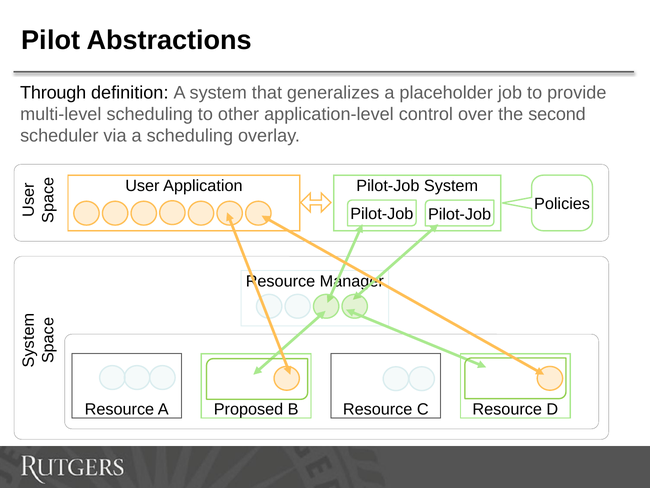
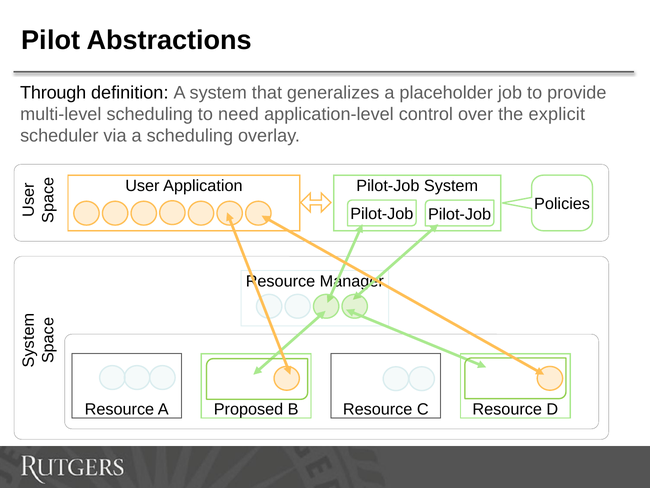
other: other -> need
second: second -> explicit
